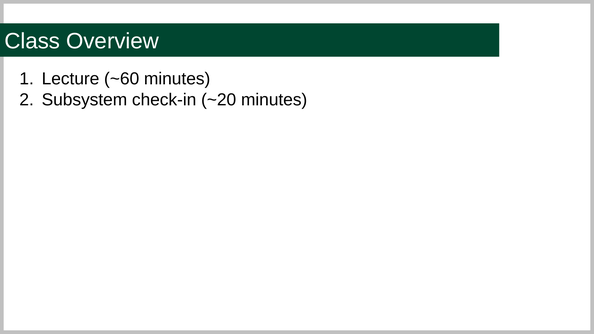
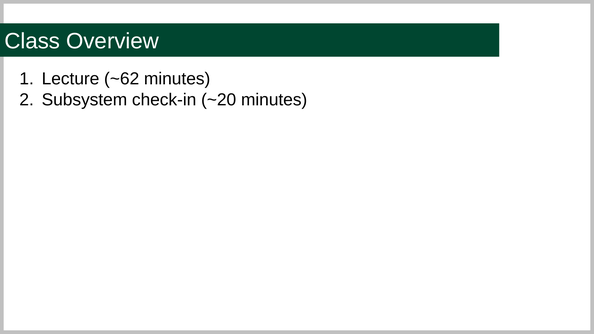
~60: ~60 -> ~62
